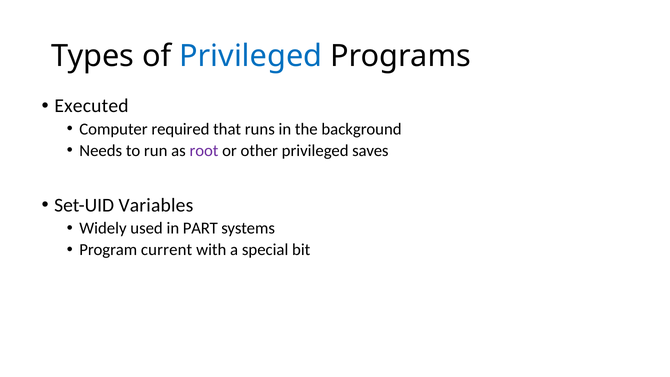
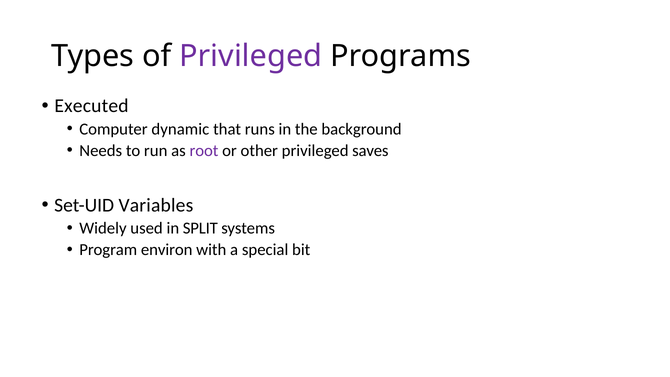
Privileged at (251, 56) colour: blue -> purple
required: required -> dynamic
PART: PART -> SPLIT
current: current -> environ
